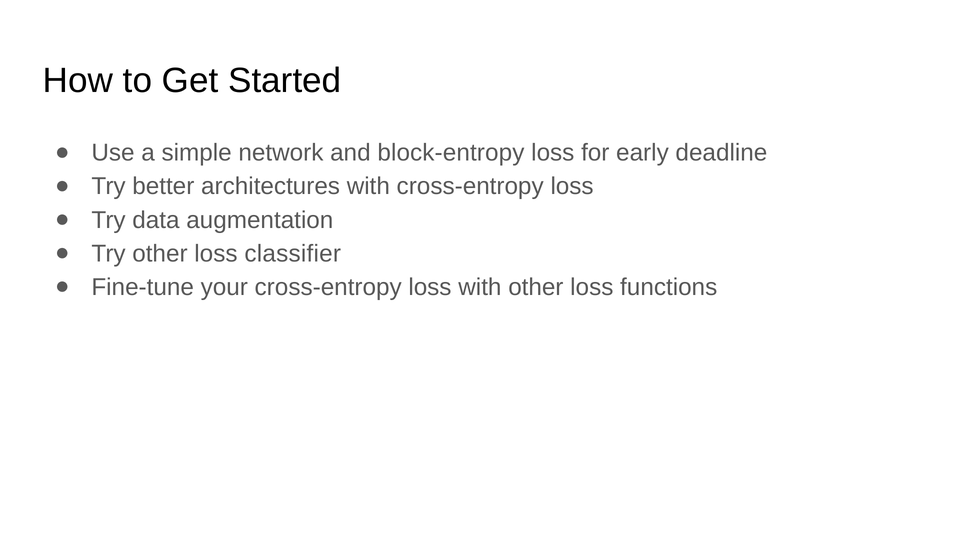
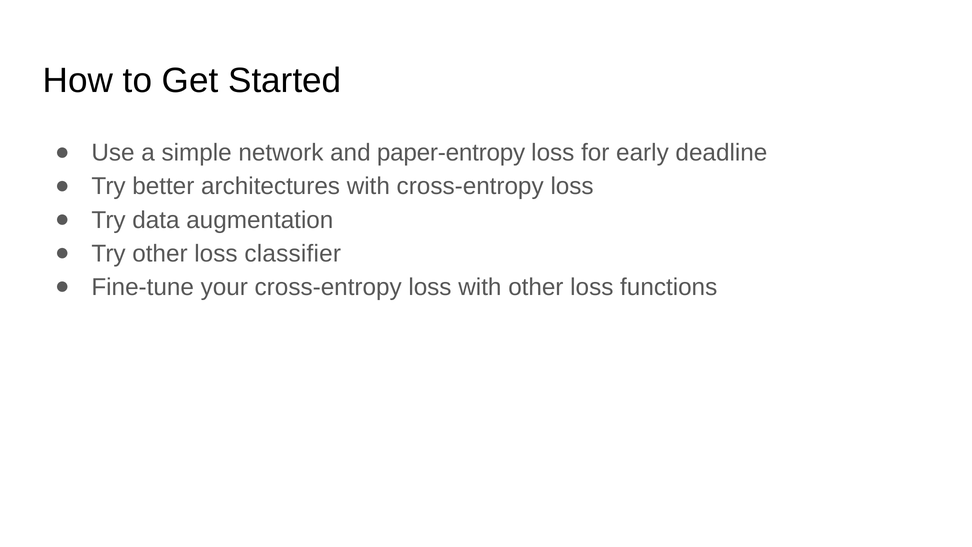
block-entropy: block-entropy -> paper-entropy
